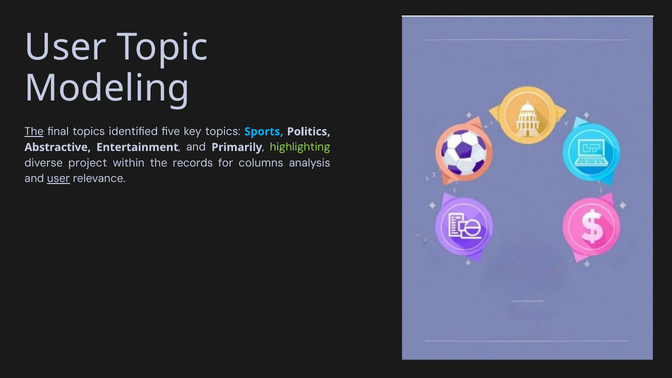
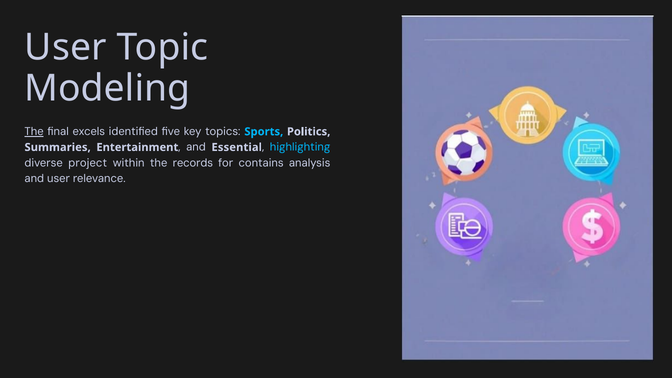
final topics: topics -> excels
Abstractive: Abstractive -> Summaries
Primarily: Primarily -> Essential
highlighting colour: light green -> light blue
columns: columns -> contains
user at (59, 179) underline: present -> none
